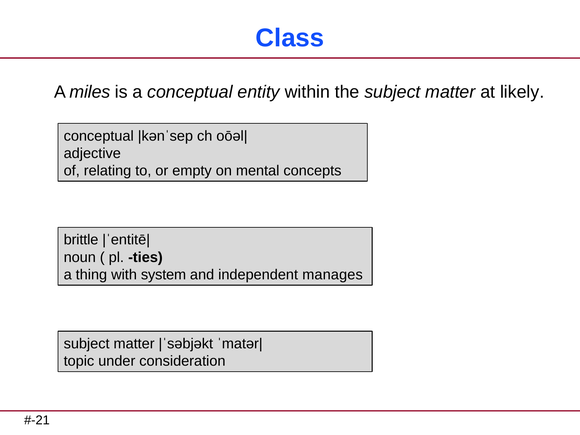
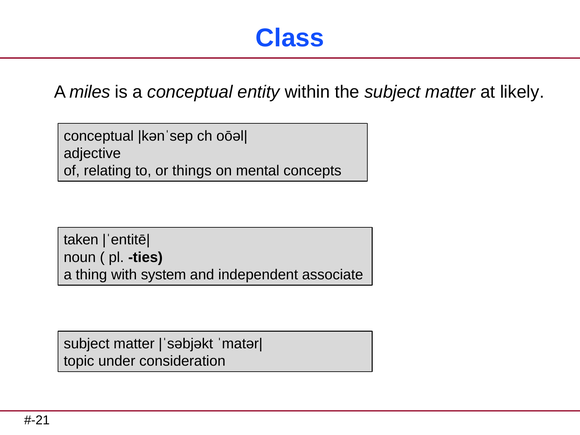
empty: empty -> things
brittle: brittle -> taken
manages: manages -> associate
